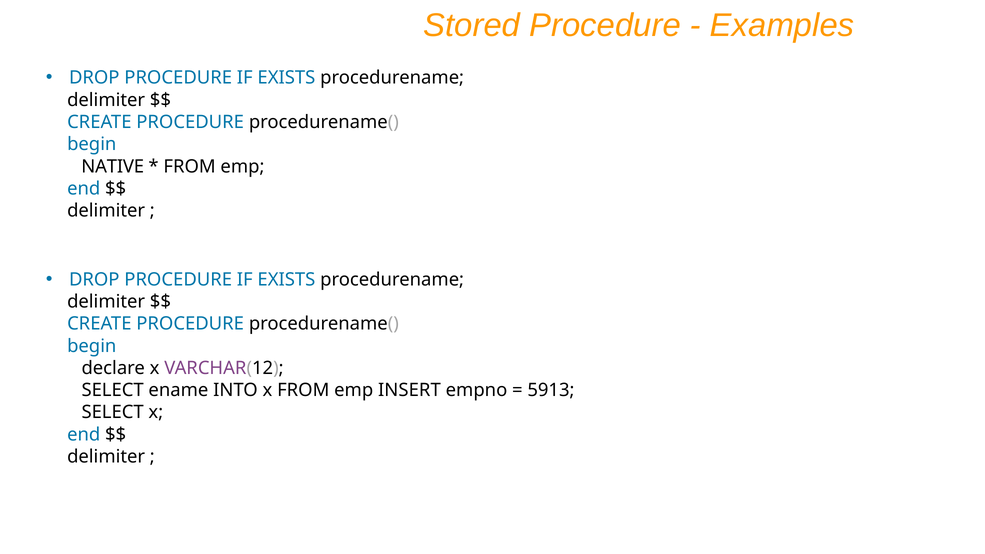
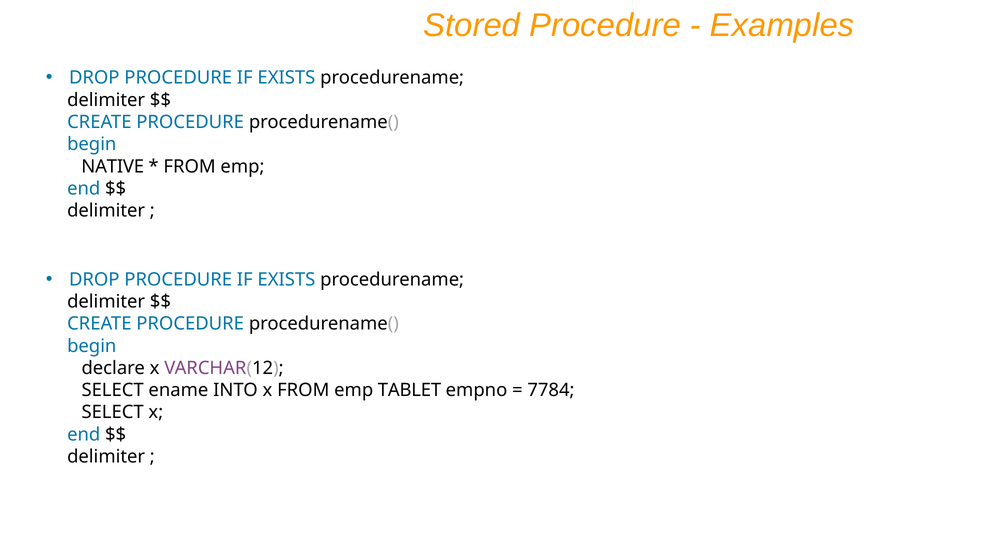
INSERT: INSERT -> TABLET
5913: 5913 -> 7784
